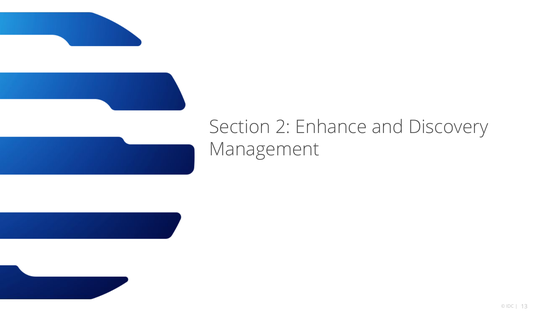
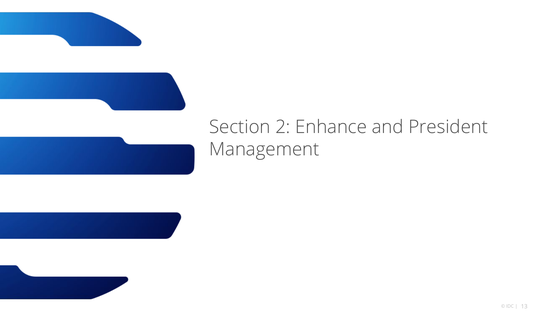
Discovery: Discovery -> President
